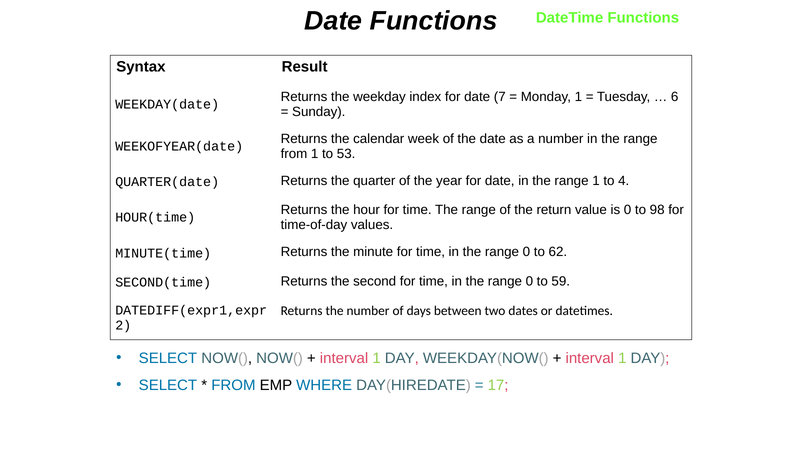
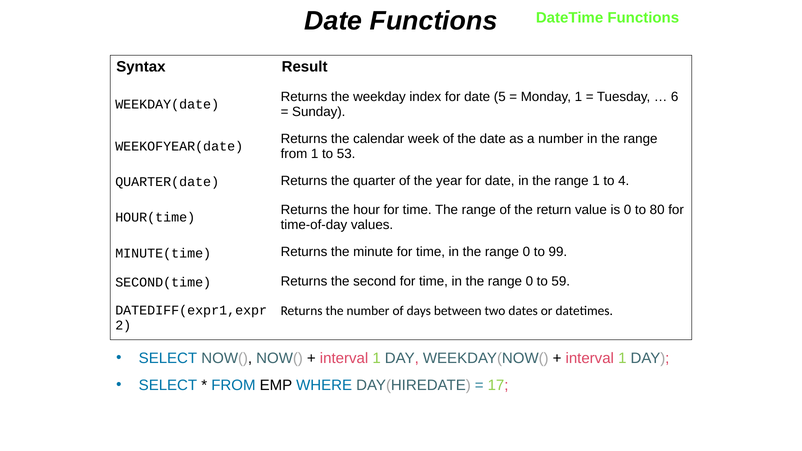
7: 7 -> 5
98: 98 -> 80
62: 62 -> 99
